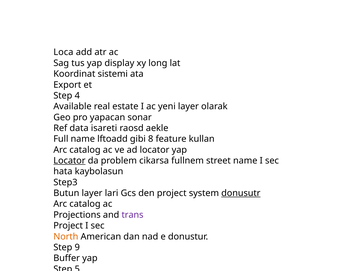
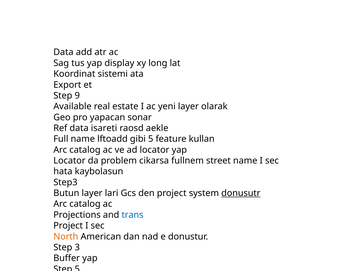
Loca at (63, 52): Loca -> Data
4: 4 -> 9
gibi 8: 8 -> 5
Locator at (69, 161) underline: present -> none
trans colour: purple -> blue
9: 9 -> 3
